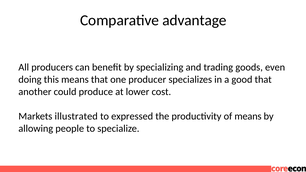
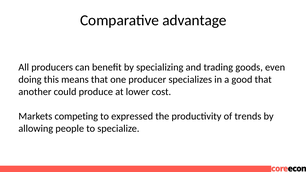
illustrated: illustrated -> competing
of means: means -> trends
